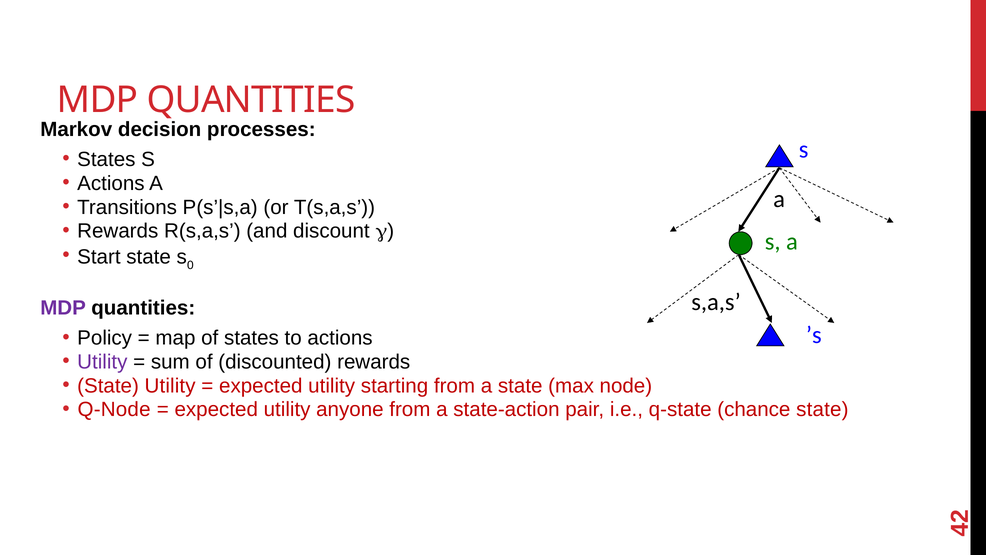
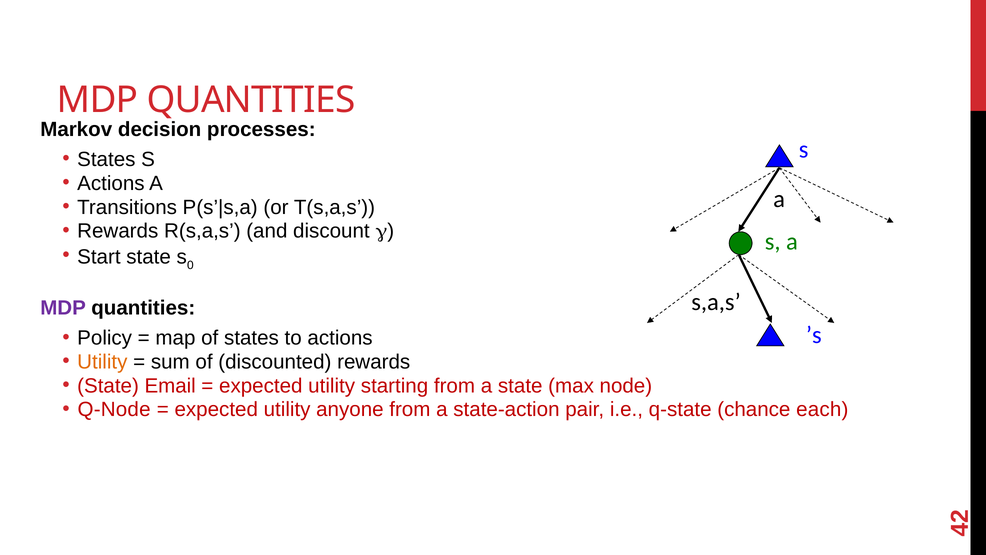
Utility at (102, 362) colour: purple -> orange
State Utility: Utility -> Email
chance state: state -> each
